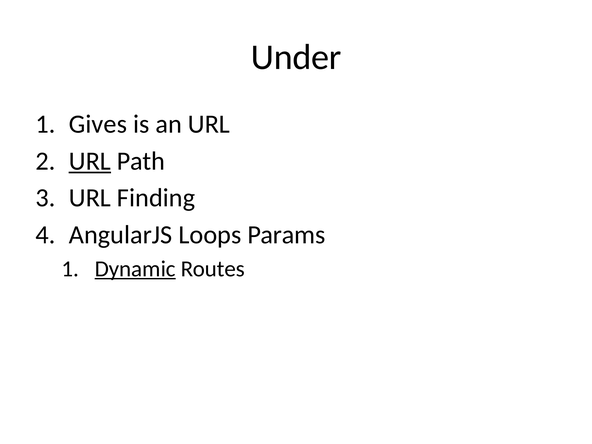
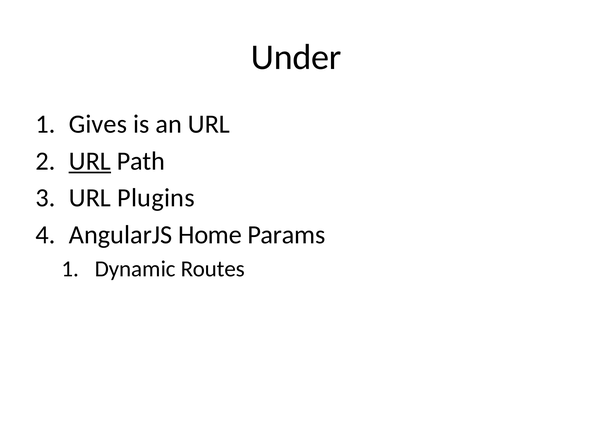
Finding: Finding -> Plugins
Loops: Loops -> Home
Dynamic underline: present -> none
